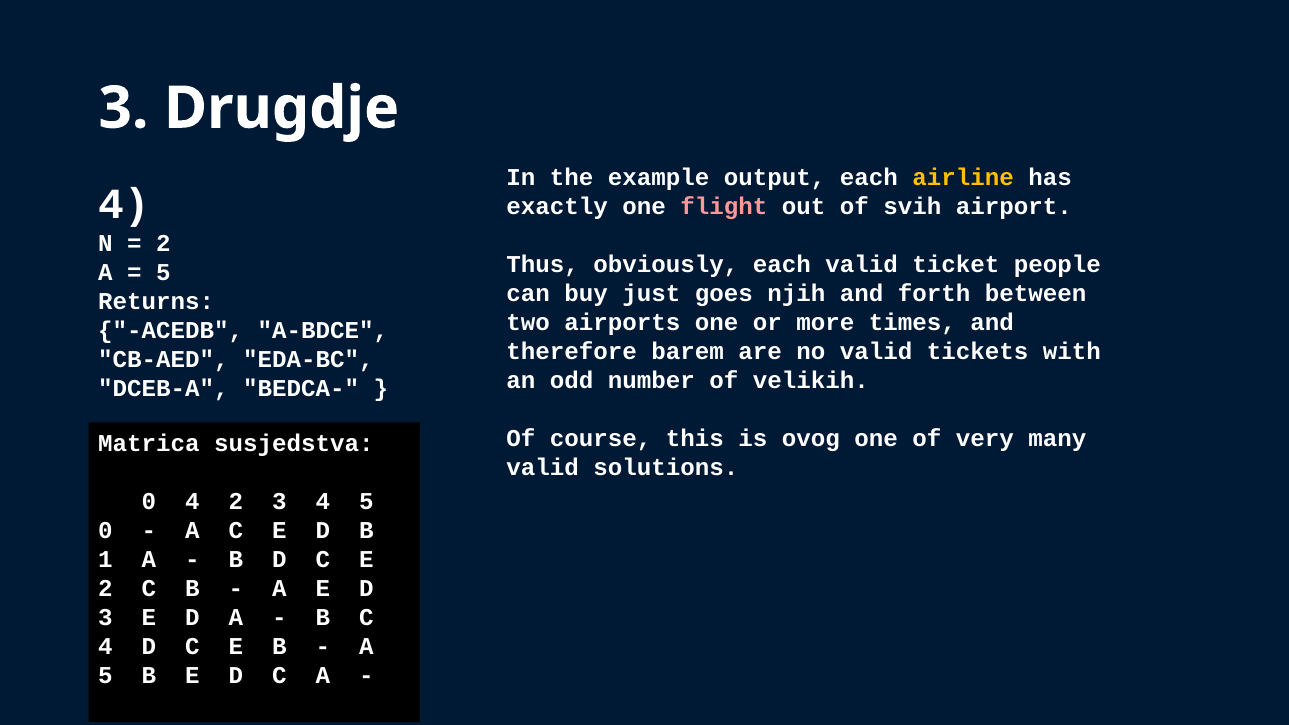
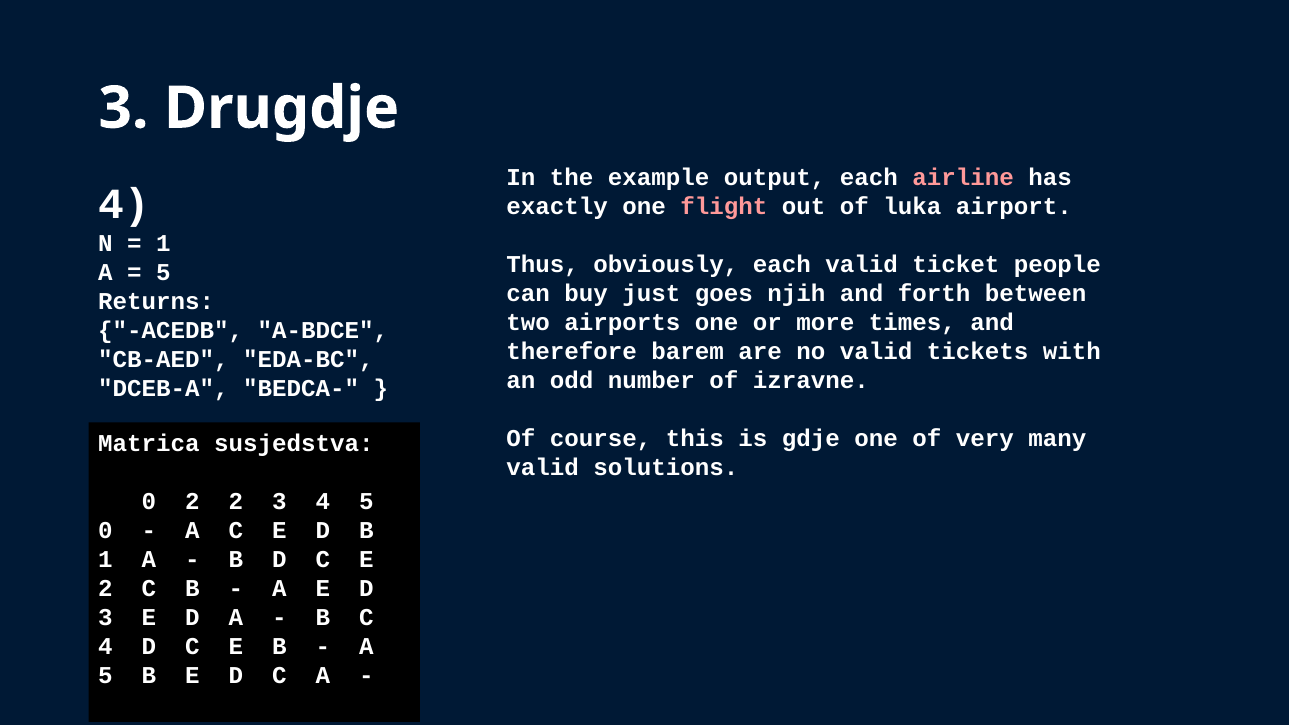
airline colour: yellow -> pink
svih: svih -> luka
2 at (163, 243): 2 -> 1
velikih: velikih -> izravne
ovog: ovog -> gdje
0 4: 4 -> 2
